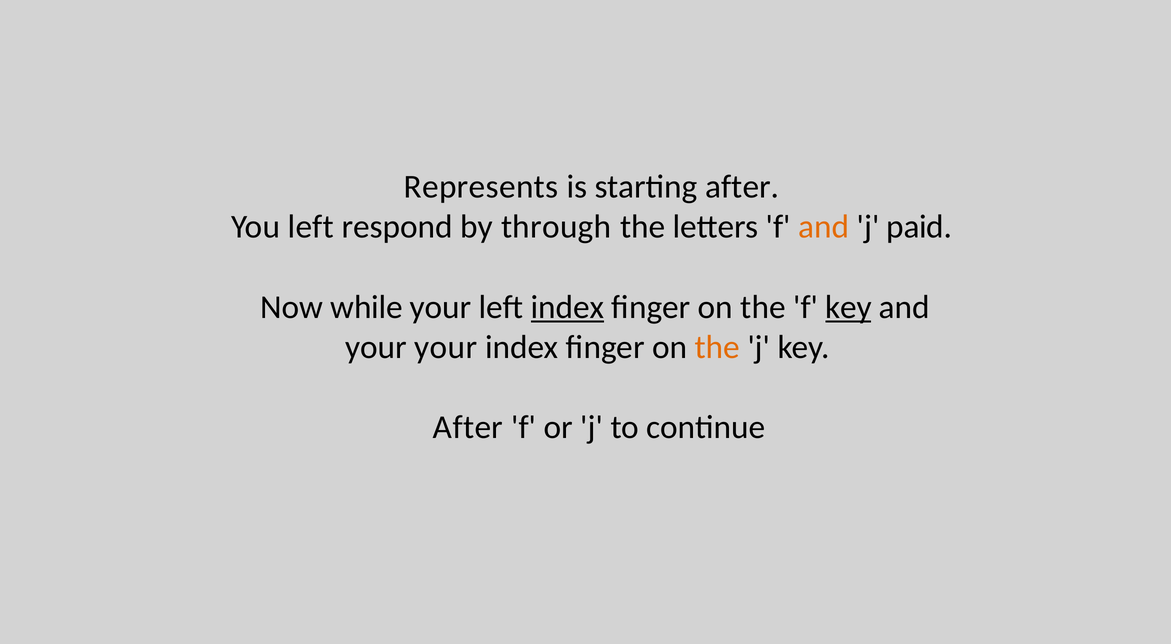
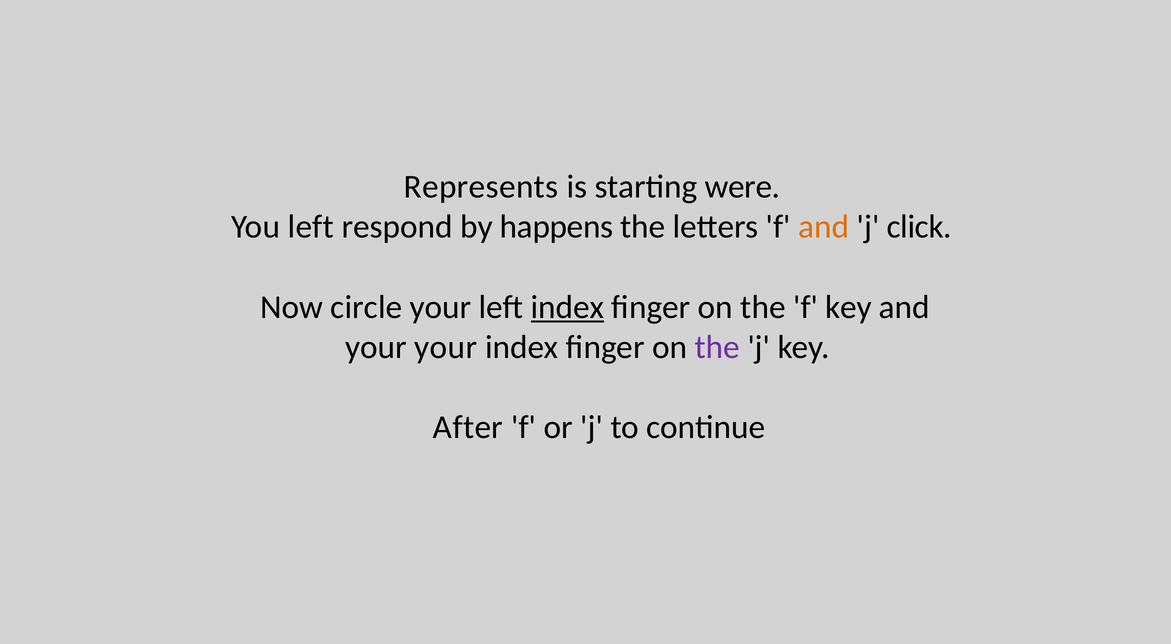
starting after: after -> were
through: through -> happens
paid: paid -> click
while: while -> circle
key at (849, 307) underline: present -> none
the at (717, 347) colour: orange -> purple
